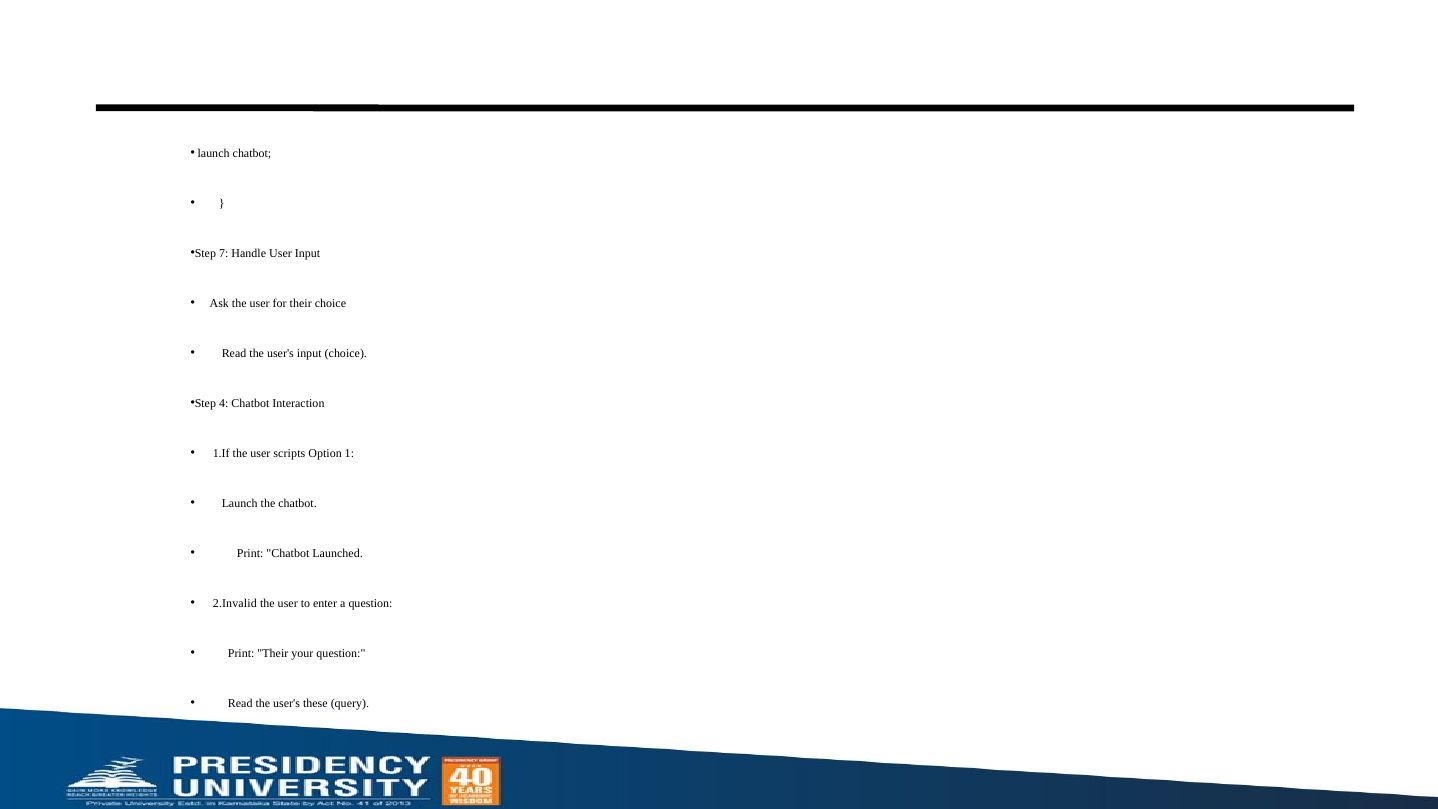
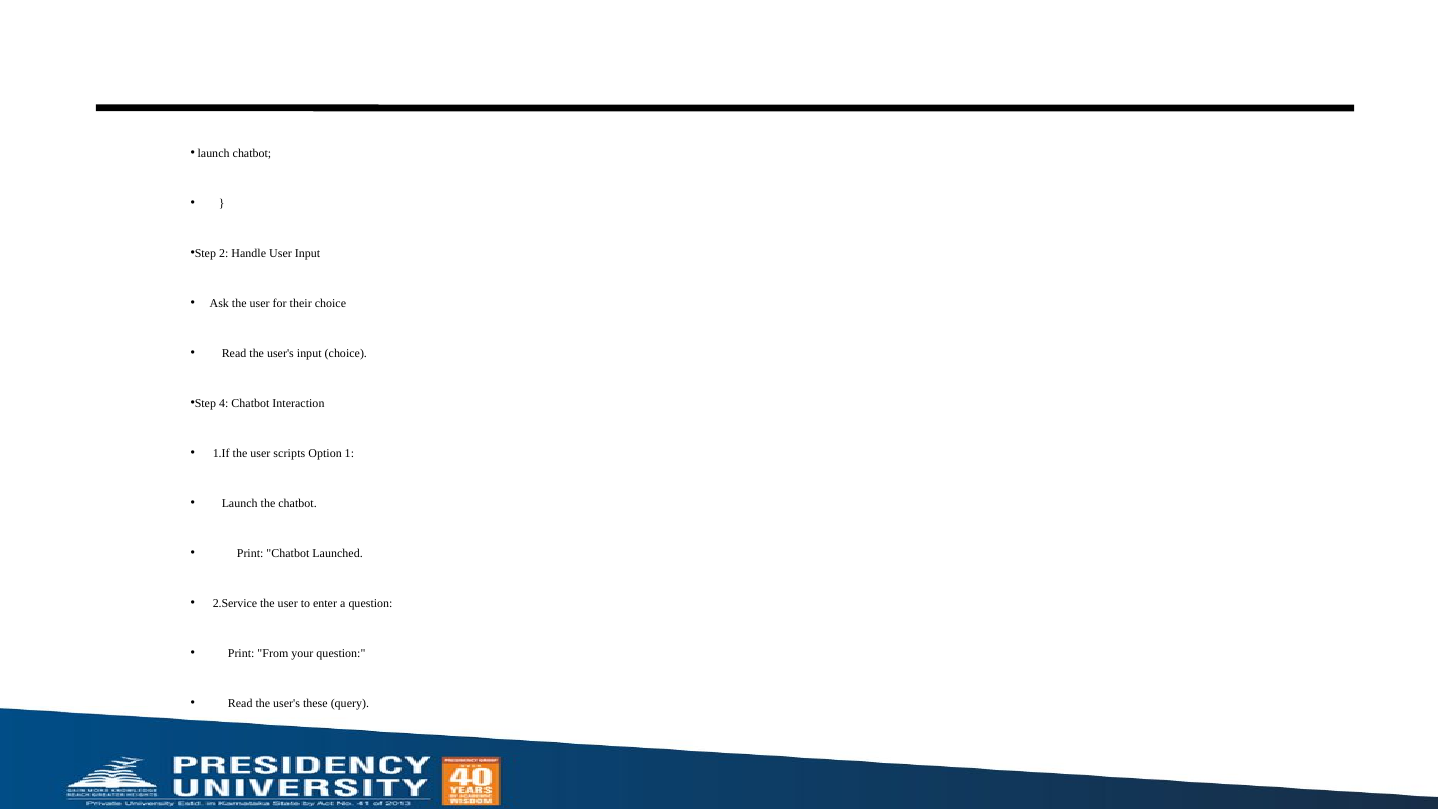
7: 7 -> 2
2.Invalid: 2.Invalid -> 2.Service
Print Their: Their -> From
